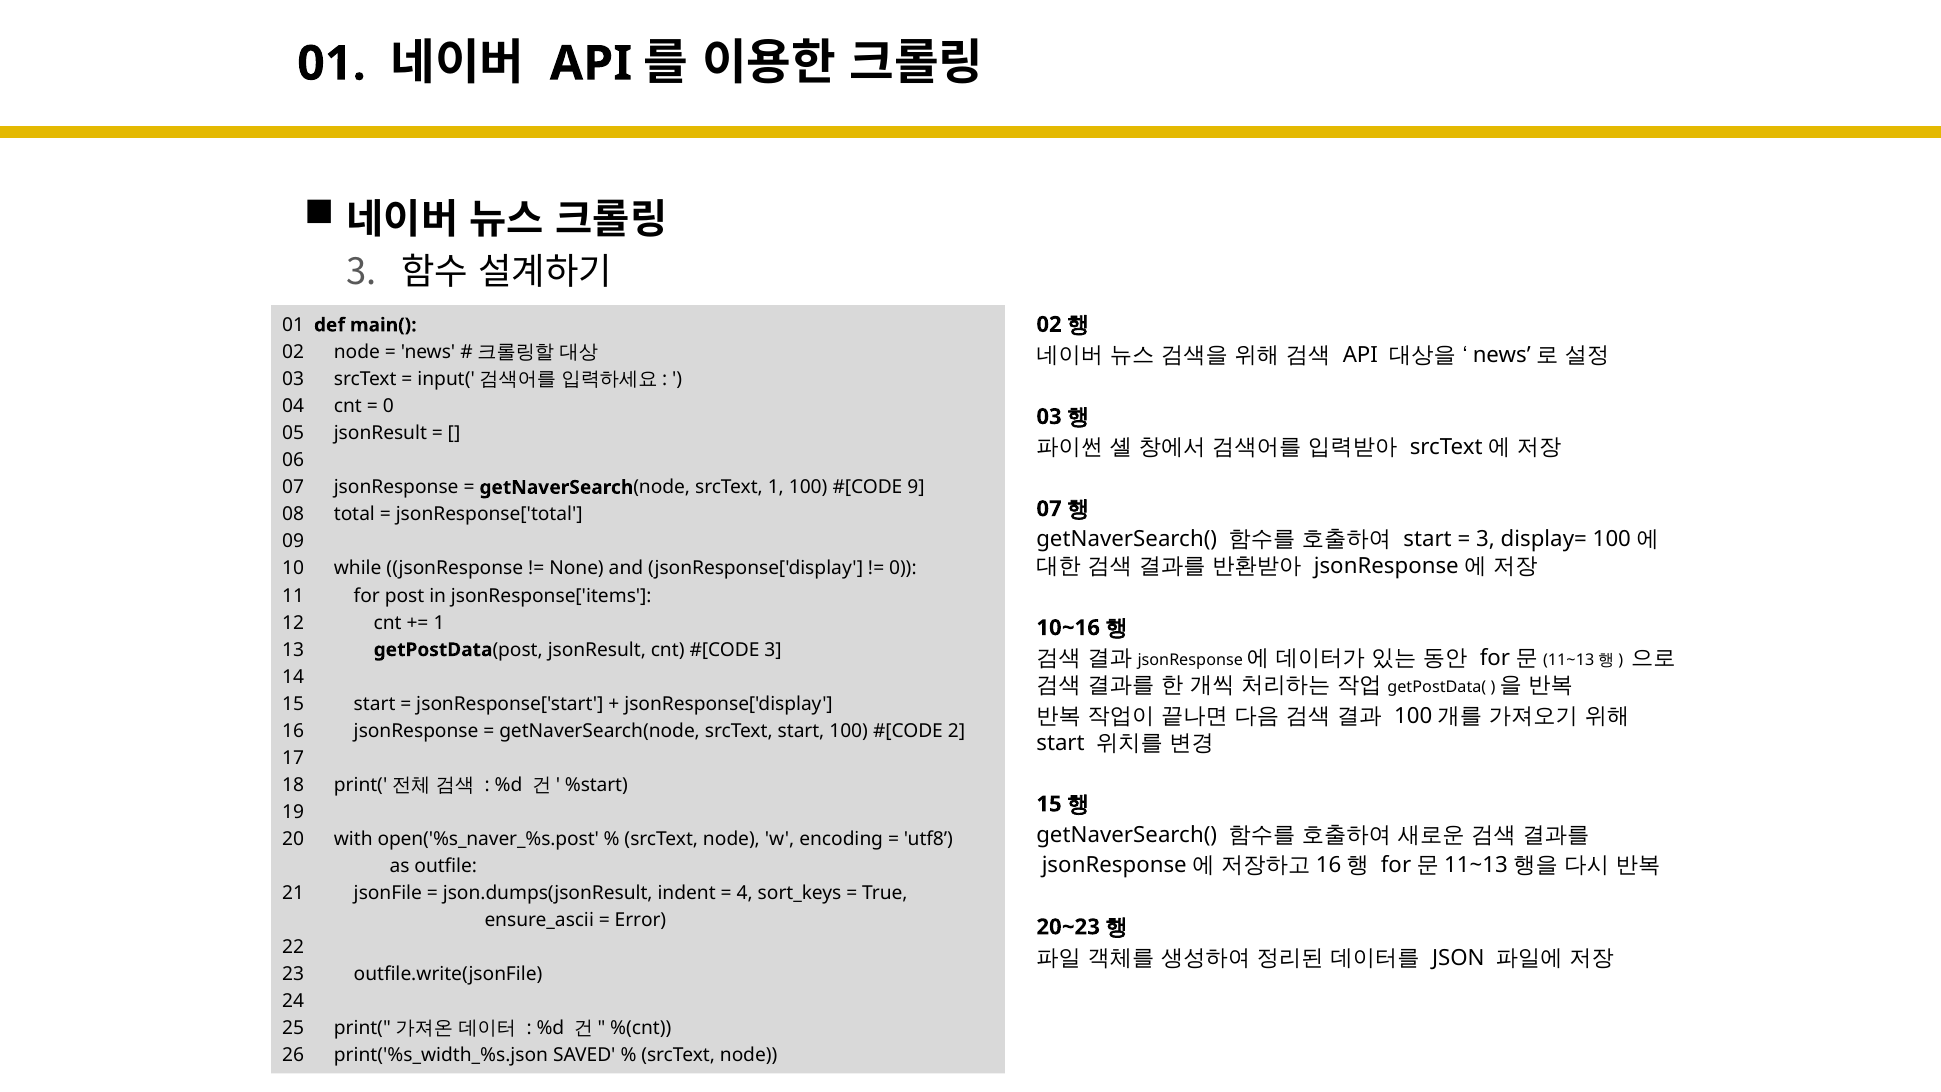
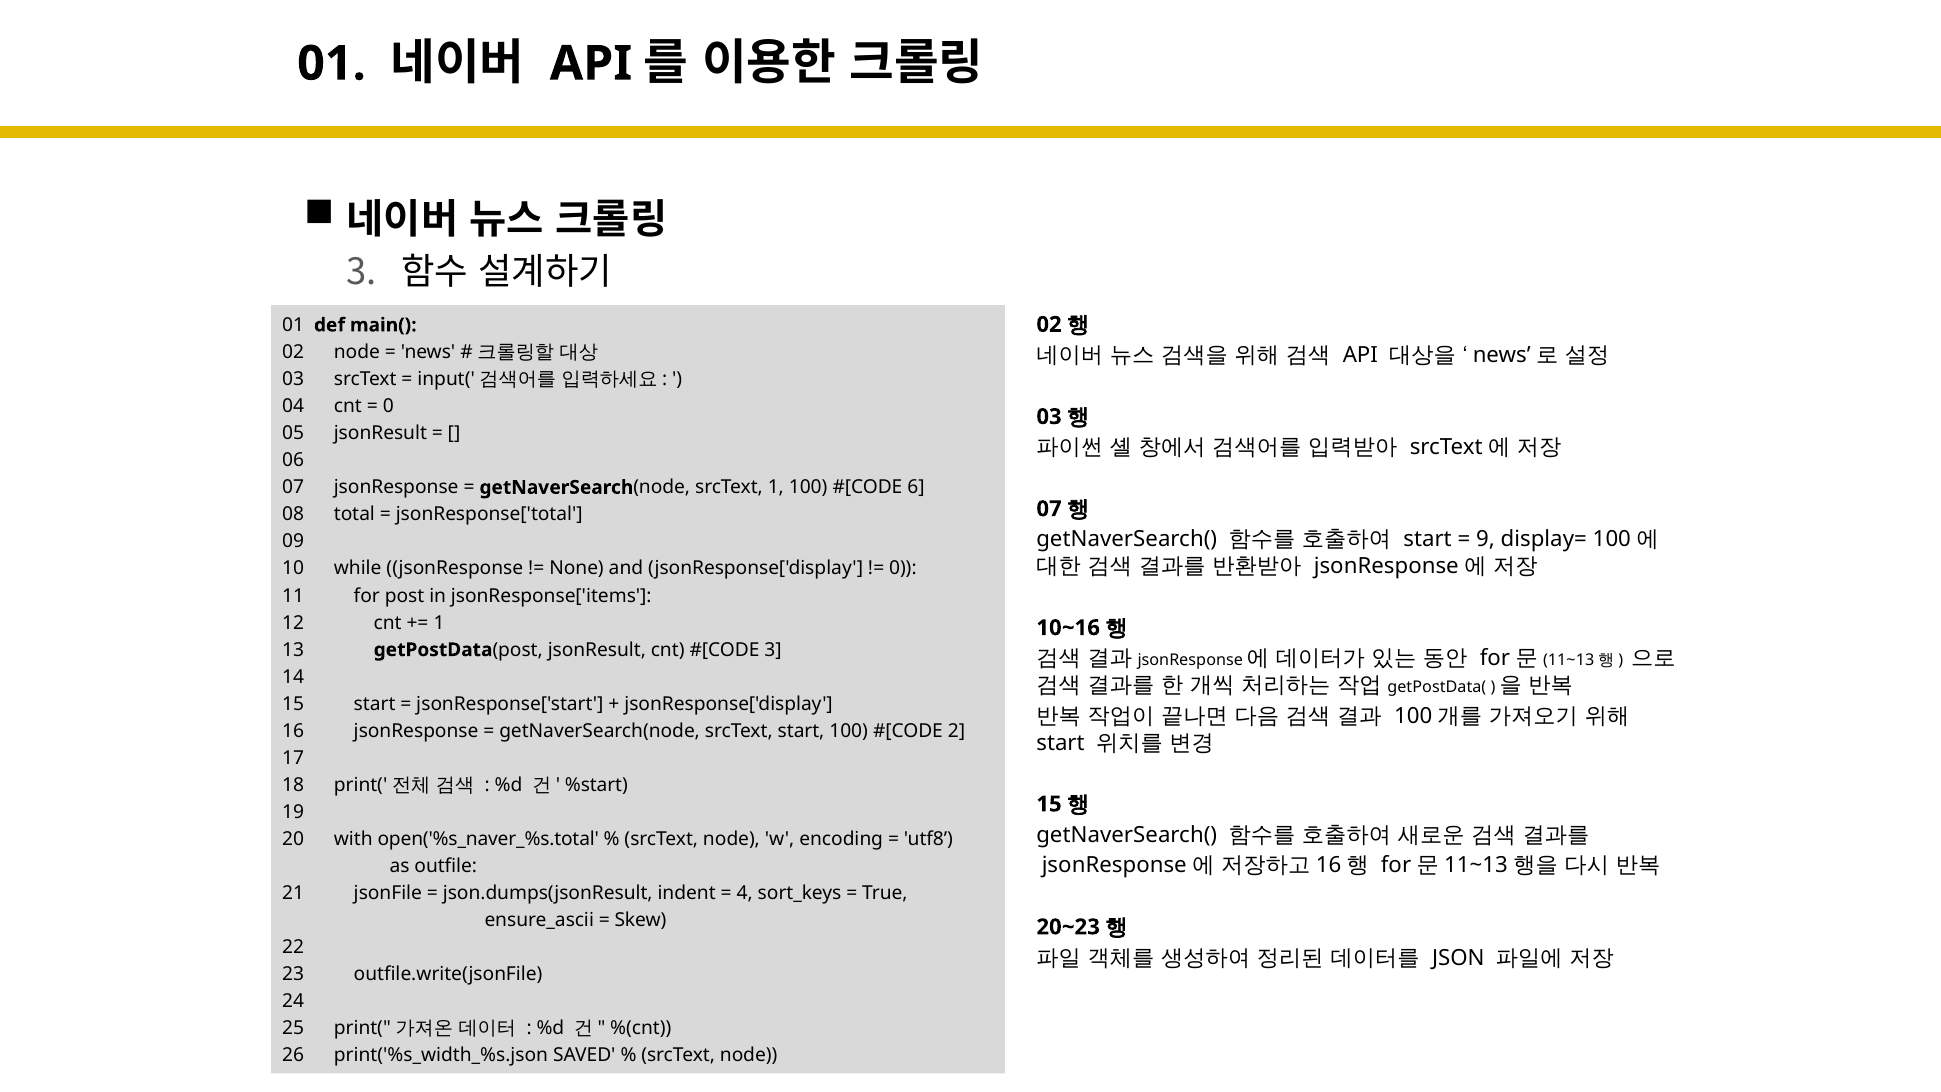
9: 9 -> 6
3 at (1486, 540): 3 -> 9
open('%s_naver_%s.post: open('%s_naver_%s.post -> open('%s_naver_%s.total
Error: Error -> Skew
